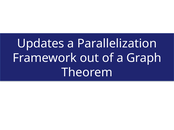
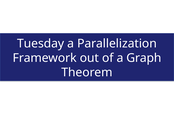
Updates: Updates -> Tuesday
